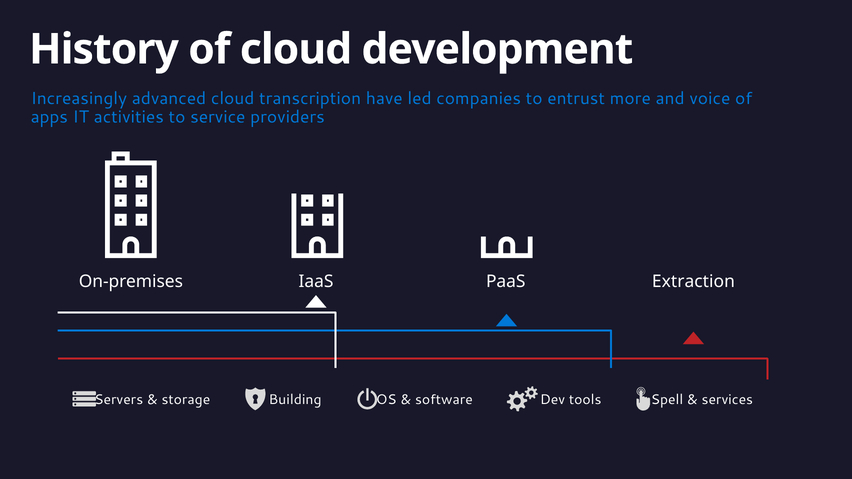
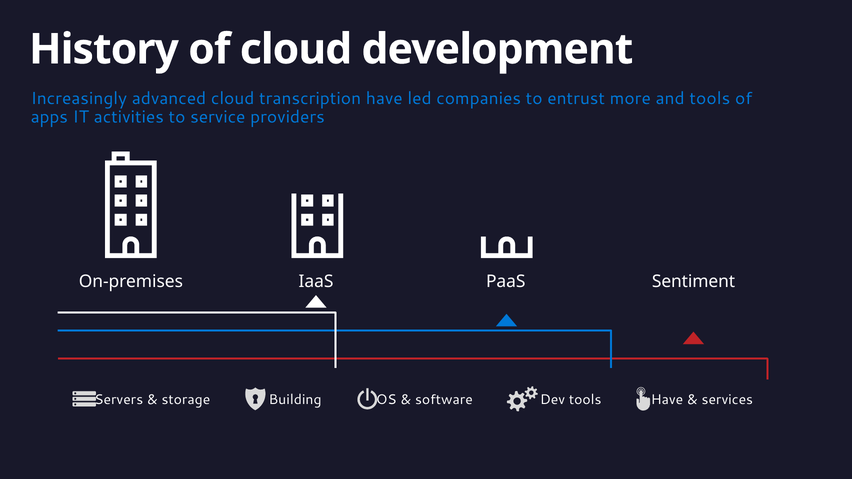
and voice: voice -> tools
Extraction: Extraction -> Sentiment
tools Spell: Spell -> Have
